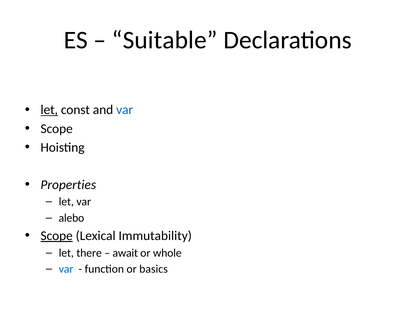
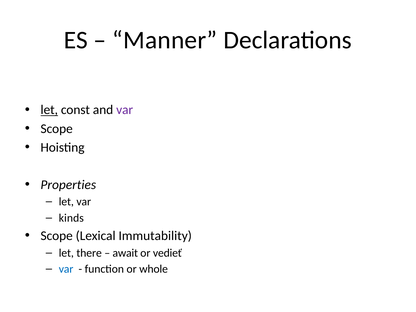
Suitable: Suitable -> Manner
var at (125, 110) colour: blue -> purple
alebo: alebo -> kinds
Scope at (57, 236) underline: present -> none
whole: whole -> vedieť
basics: basics -> whole
